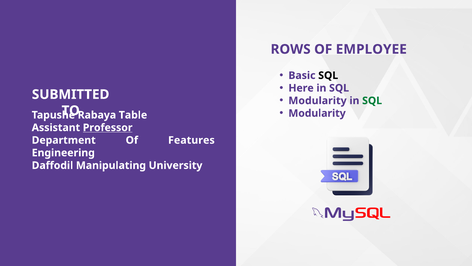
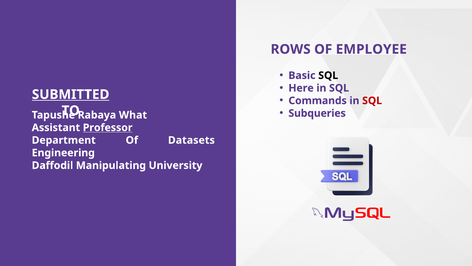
SUBMITTED underline: none -> present
Modularity at (318, 101): Modularity -> Commands
SQL at (372, 101) colour: green -> red
Modularity at (317, 113): Modularity -> Subqueries
Table: Table -> What
Features: Features -> Datasets
